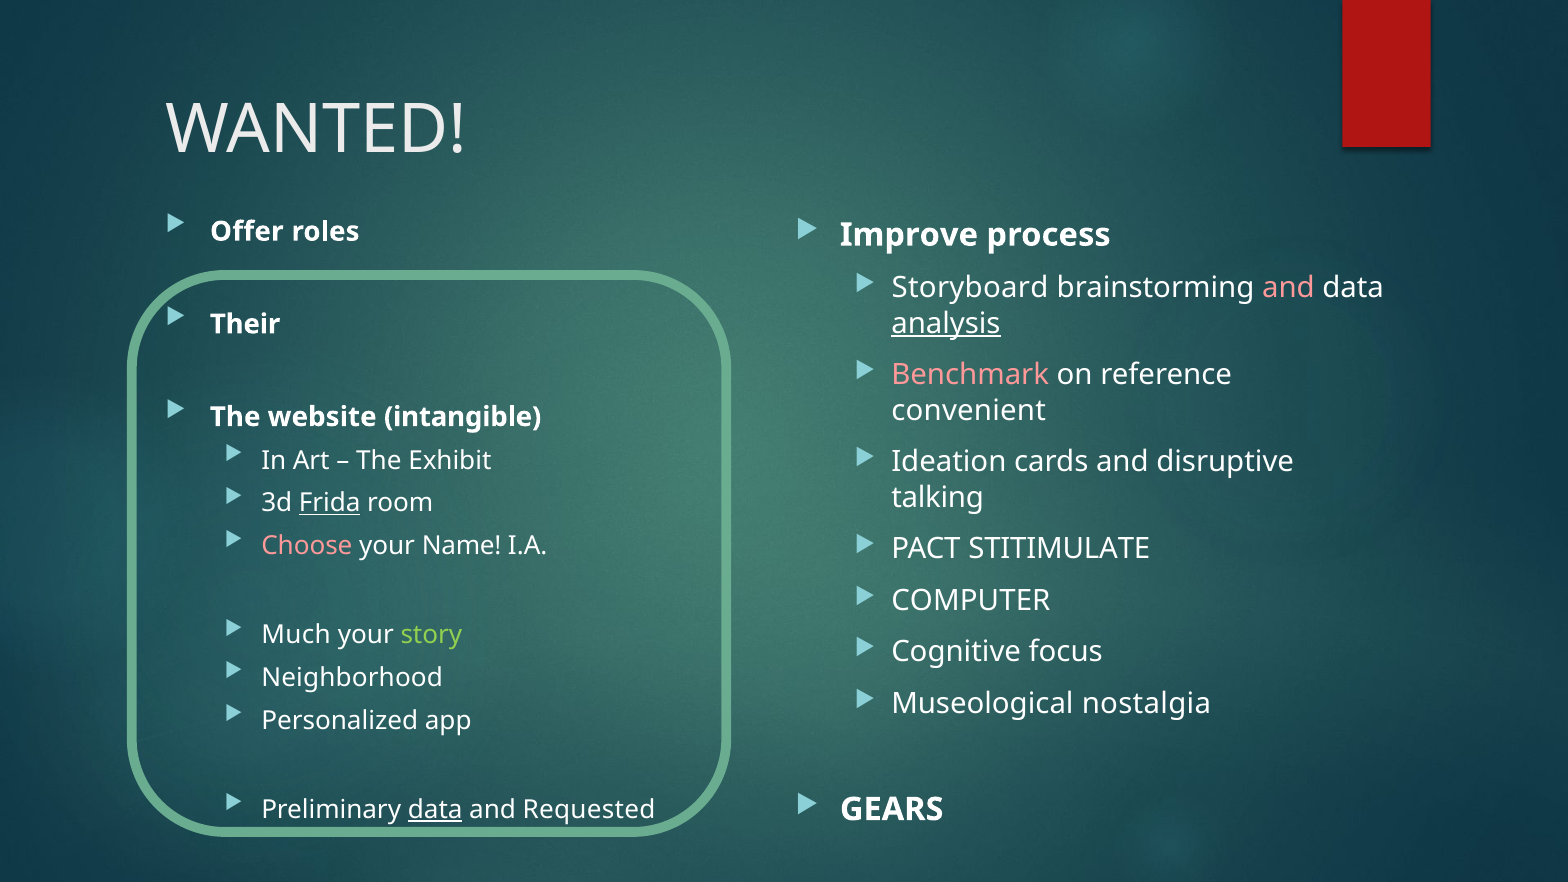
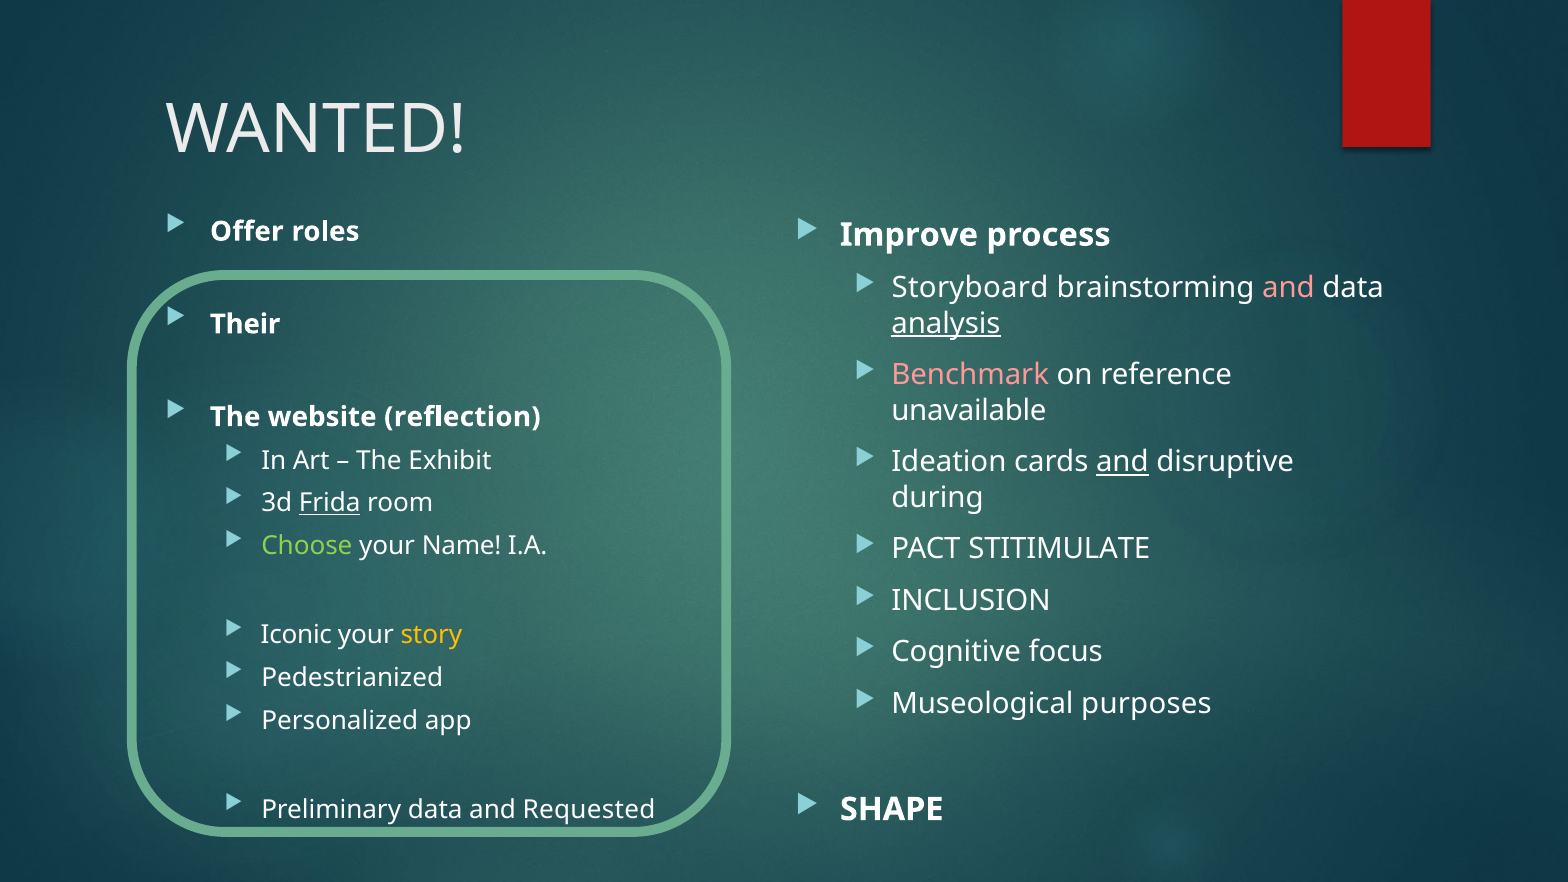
intangible: intangible -> reflection
convenient: convenient -> unavailable
and at (1122, 462) underline: none -> present
talking: talking -> during
Choose colour: pink -> light green
COMPUTER: COMPUTER -> INCLUSION
Much: Much -> Iconic
story colour: light green -> yellow
Neighborhood: Neighborhood -> Pedestrianized
nostalgia: nostalgia -> purposes
GEARS: GEARS -> SHAPE
data at (435, 810) underline: present -> none
